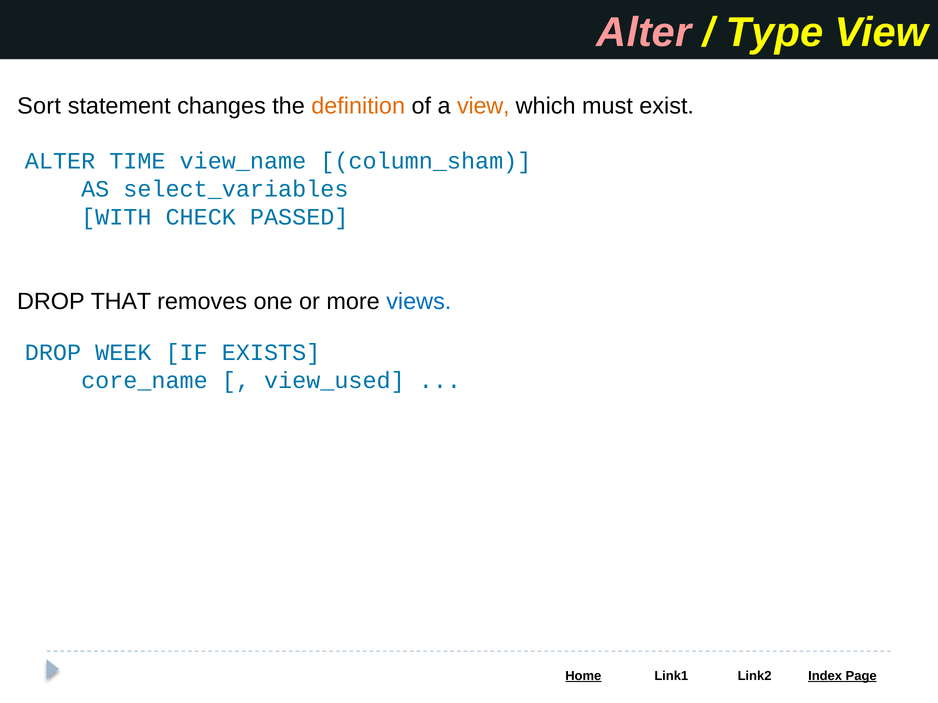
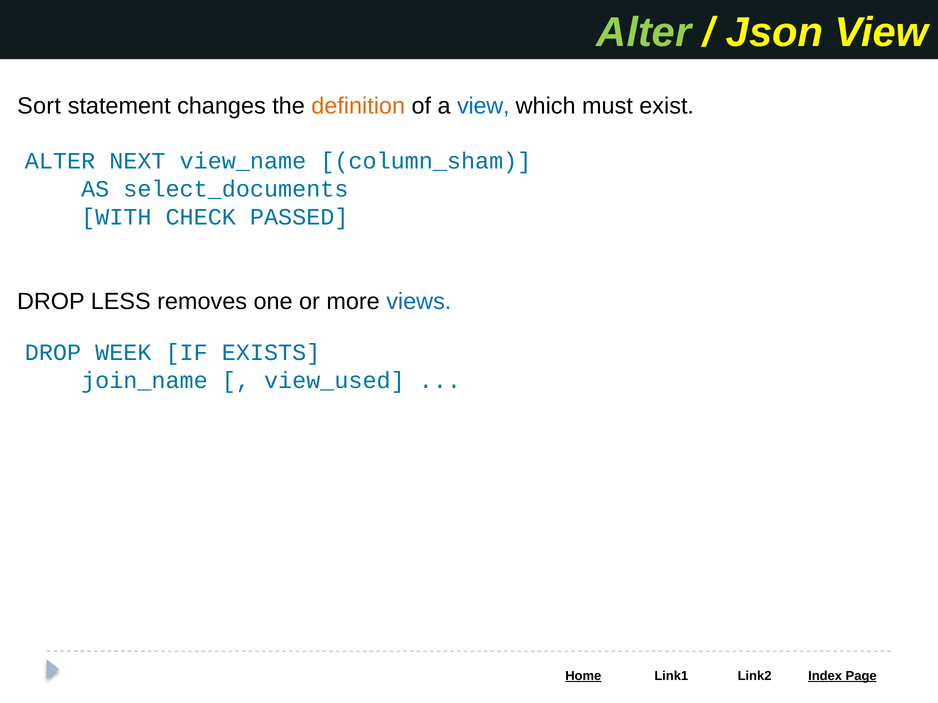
Alter at (644, 33) colour: pink -> light green
Type: Type -> Json
view at (483, 106) colour: orange -> blue
TIME: TIME -> NEXT
select_variables: select_variables -> select_documents
THAT: THAT -> LESS
core_name: core_name -> join_name
